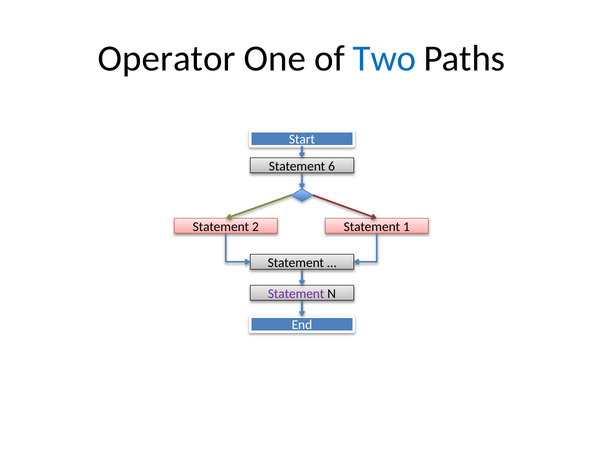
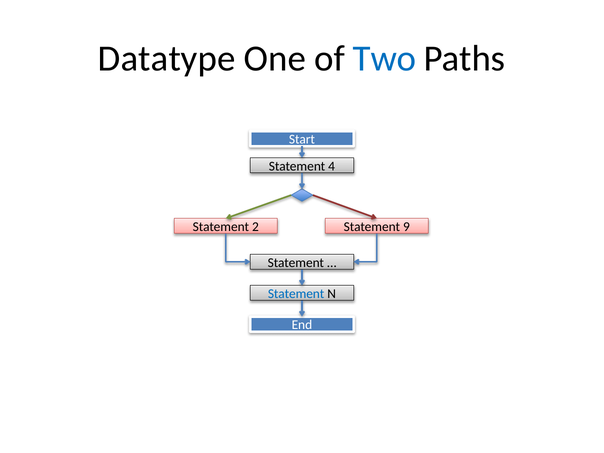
Operator: Operator -> Datatype
6: 6 -> 4
1: 1 -> 9
Statement at (296, 294) colour: purple -> blue
